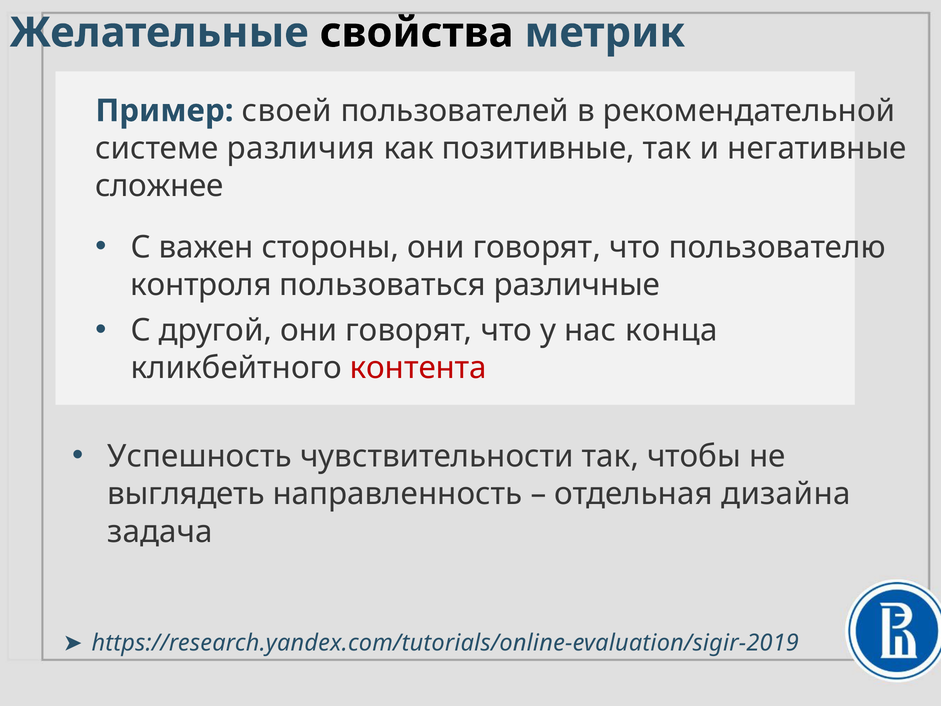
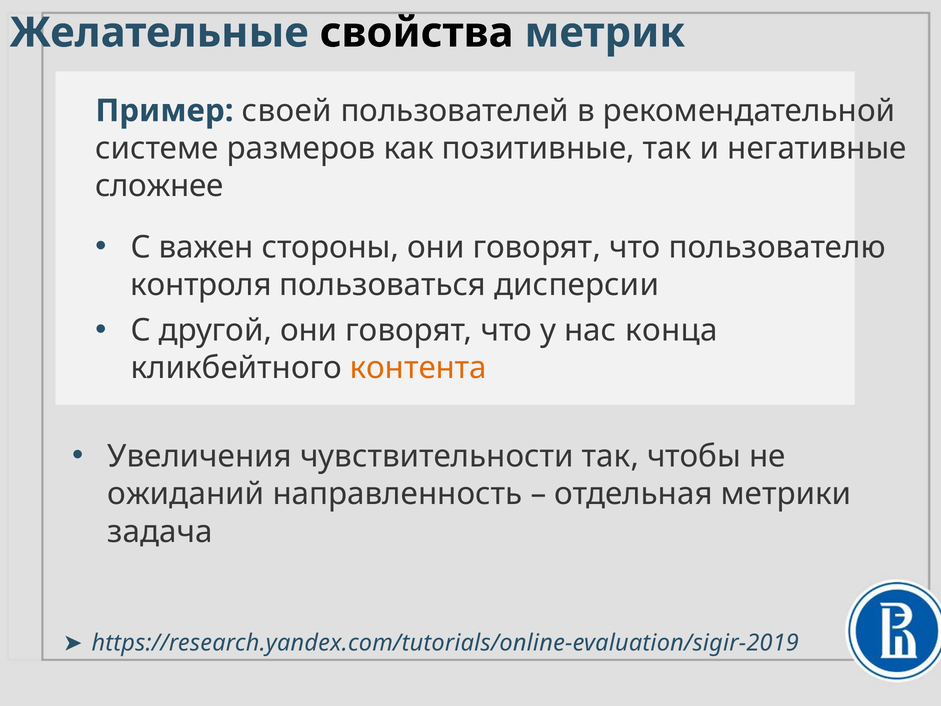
различия: различия -> размеров
различные: различные -> дисперсии
контента colour: red -> orange
Успешность: Успешность -> Увеличения
выглядеть: выглядеть -> ожиданий
дизайна: дизайна -> метрики
